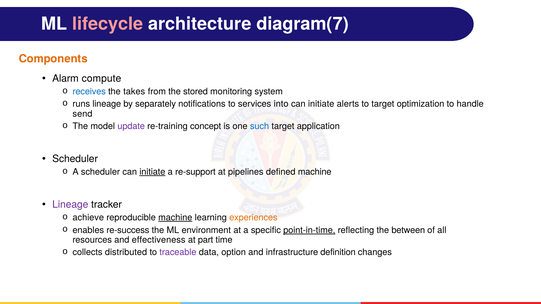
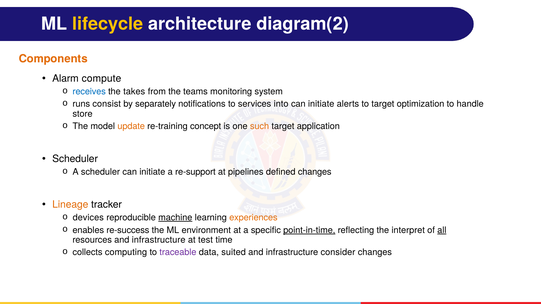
lifecycle colour: pink -> yellow
diagram(7: diagram(7 -> diagram(2
stored: stored -> teams
runs lineage: lineage -> consist
send: send -> store
update colour: purple -> orange
such colour: blue -> orange
initiate at (152, 172) underline: present -> none
defined machine: machine -> changes
Lineage at (70, 205) colour: purple -> orange
achieve: achieve -> devices
between: between -> interpret
all underline: none -> present
resources and effectiveness: effectiveness -> infrastructure
part: part -> test
distributed: distributed -> computing
option: option -> suited
definition: definition -> consider
